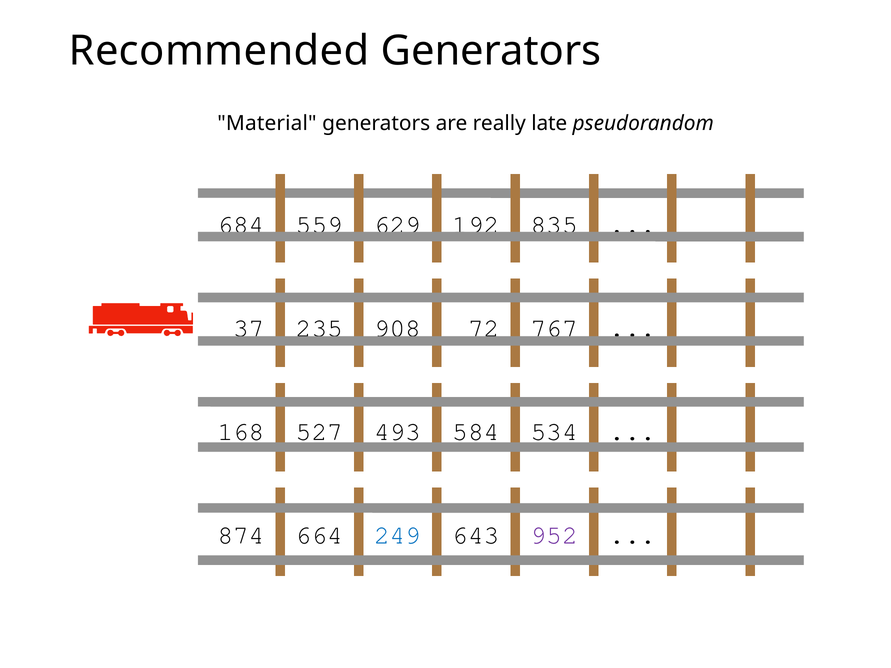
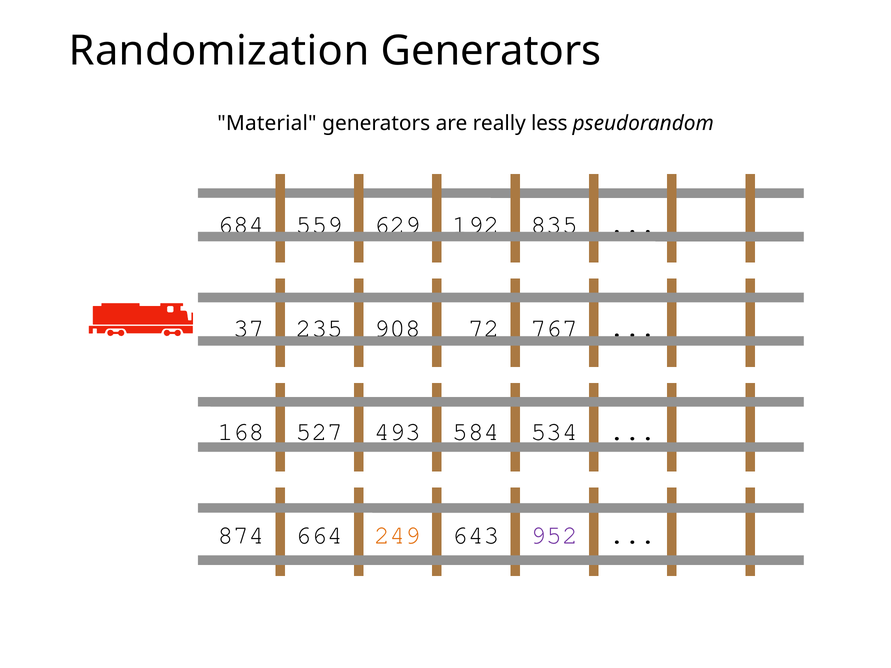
Recommended: Recommended -> Randomization
late: late -> less
249 colour: blue -> orange
